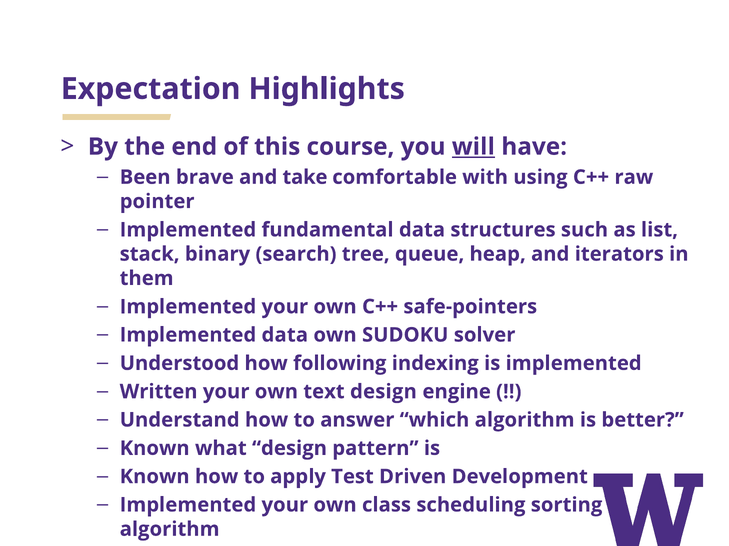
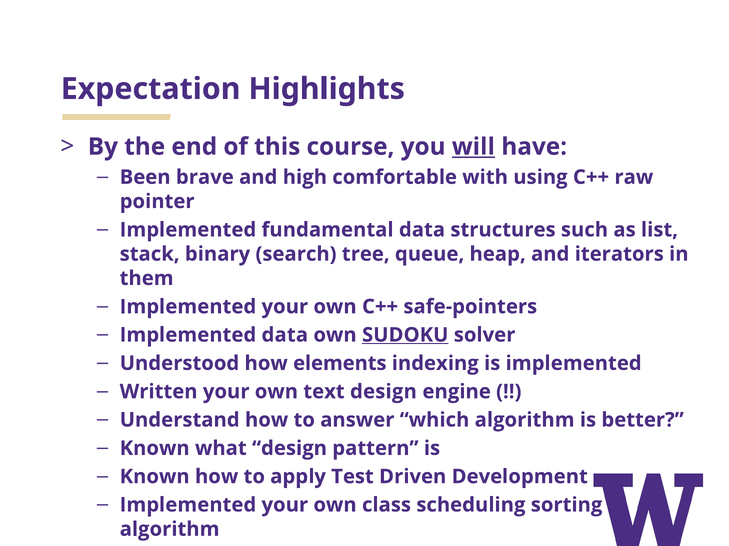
take: take -> high
SUDOKU underline: none -> present
following: following -> elements
